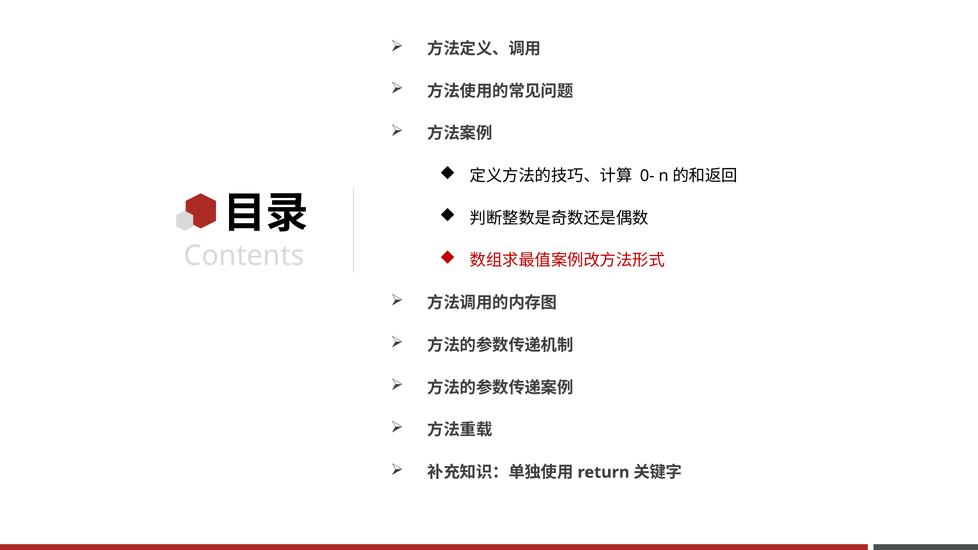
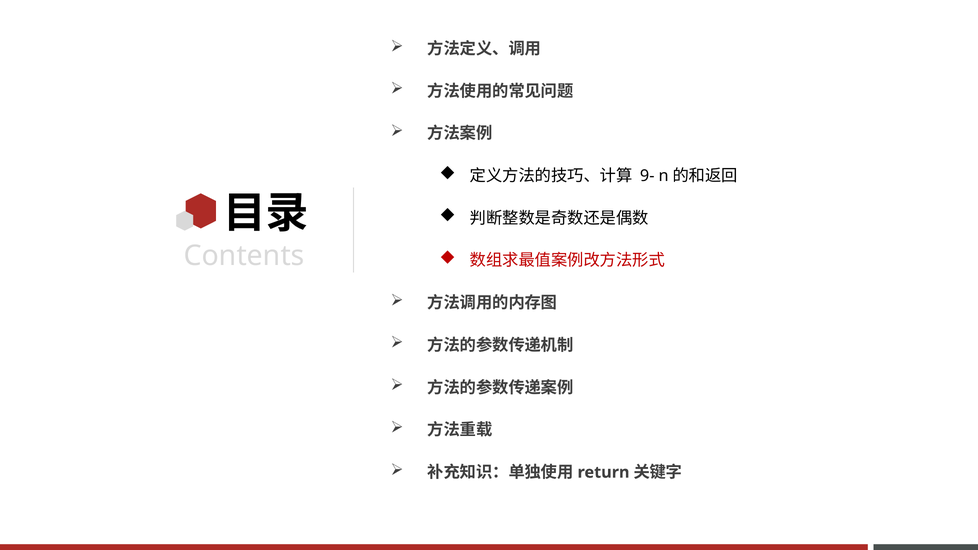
0-: 0- -> 9-
